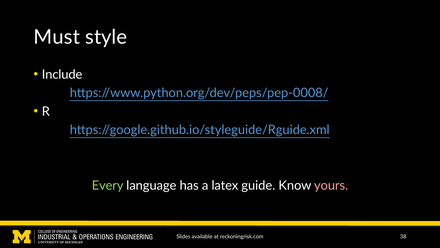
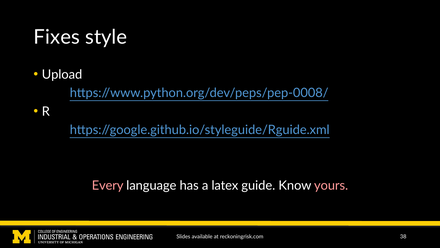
Must: Must -> Fixes
Include: Include -> Upload
Every colour: light green -> pink
